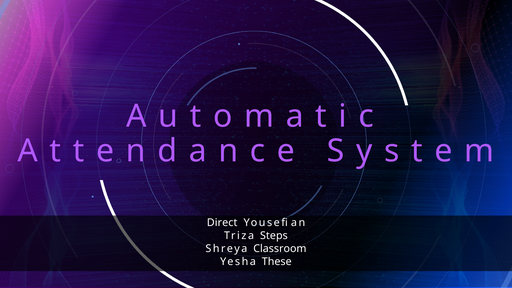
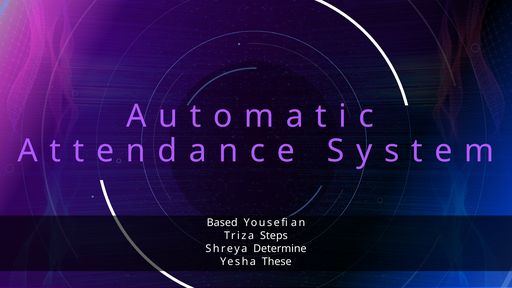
Direct: Direct -> Based
Classroom: Classroom -> Determine
